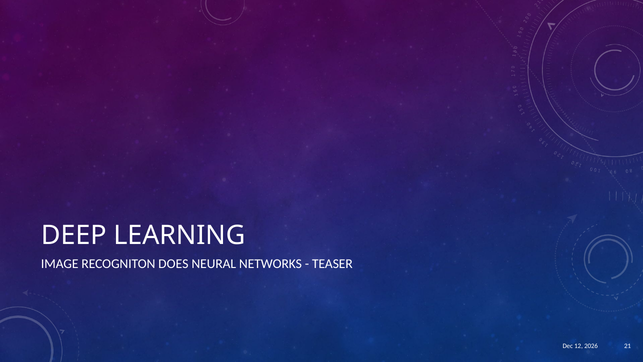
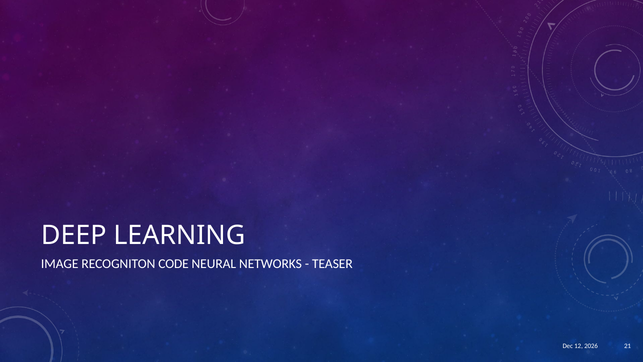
DOES: DOES -> CODE
